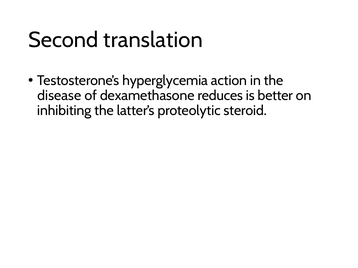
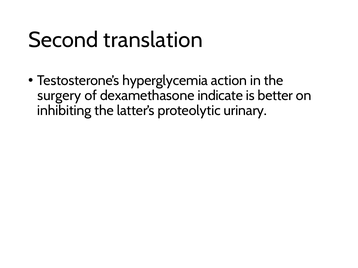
disease: disease -> surgery
reduces: reduces -> indicate
steroid: steroid -> urinary
